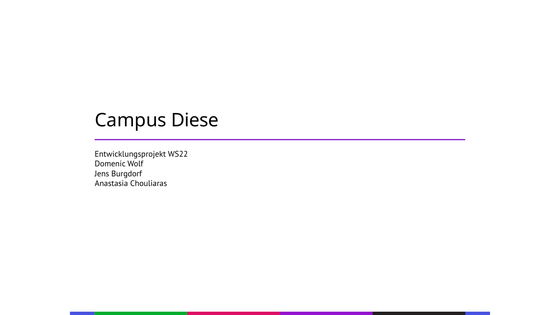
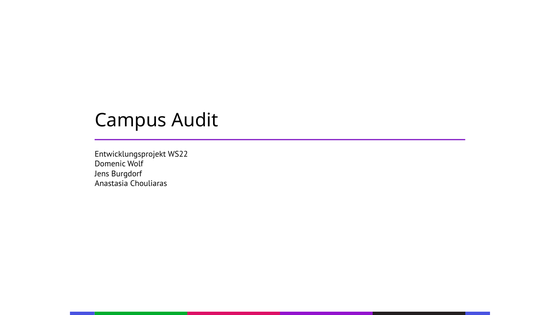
Diese: Diese -> Audit
